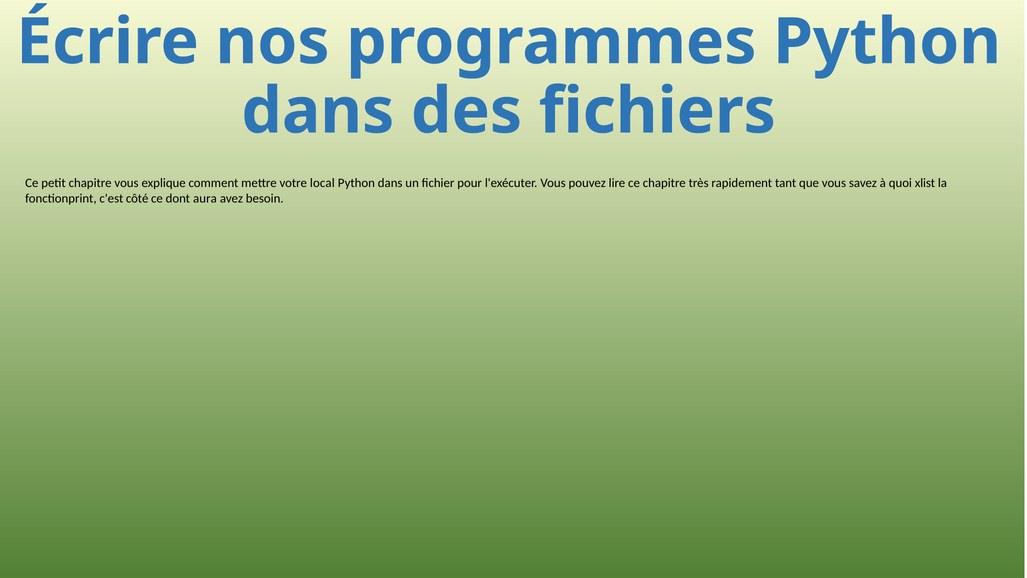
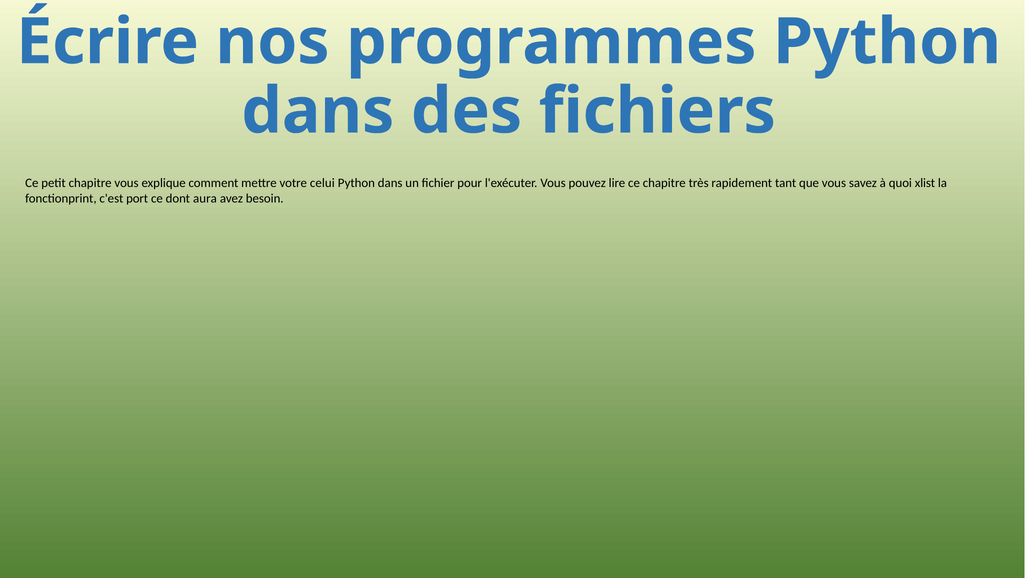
local: local -> celui
côté: côté -> port
